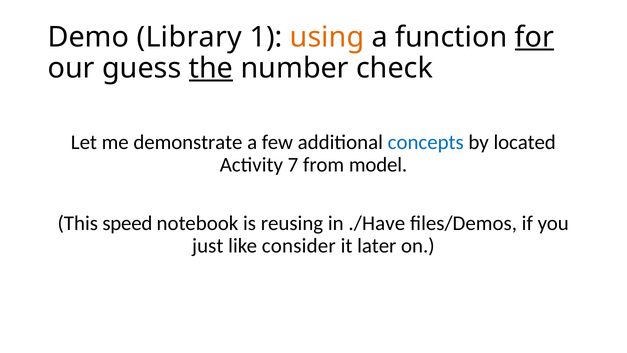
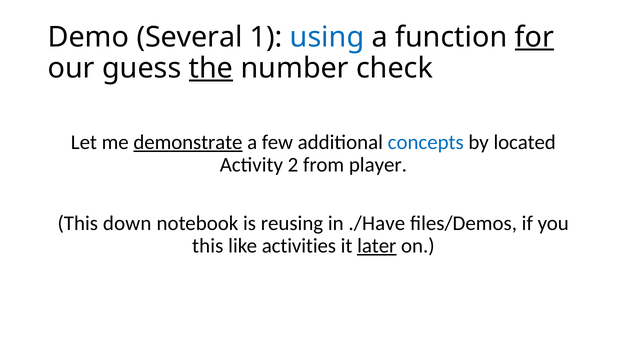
Library: Library -> Several
using colour: orange -> blue
demonstrate underline: none -> present
7: 7 -> 2
model: model -> player
speed: speed -> down
just at (208, 246): just -> this
consider: consider -> activities
later underline: none -> present
